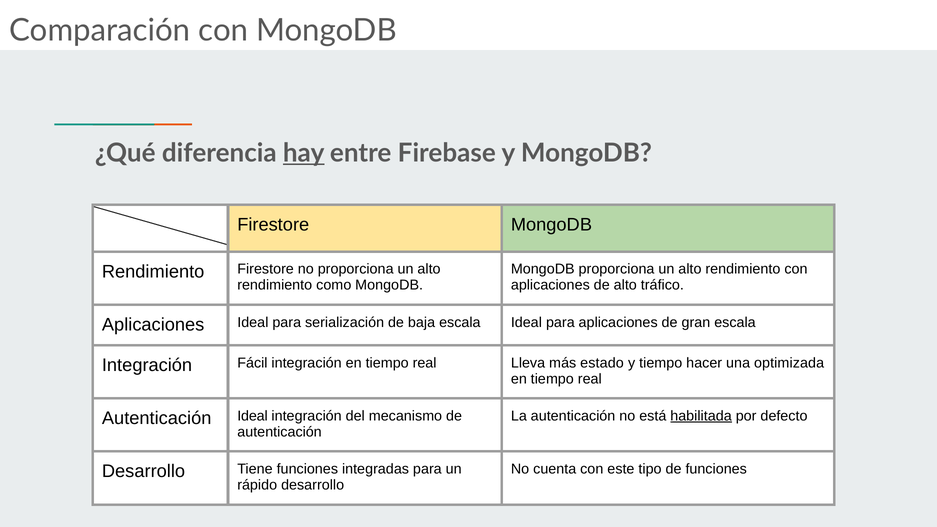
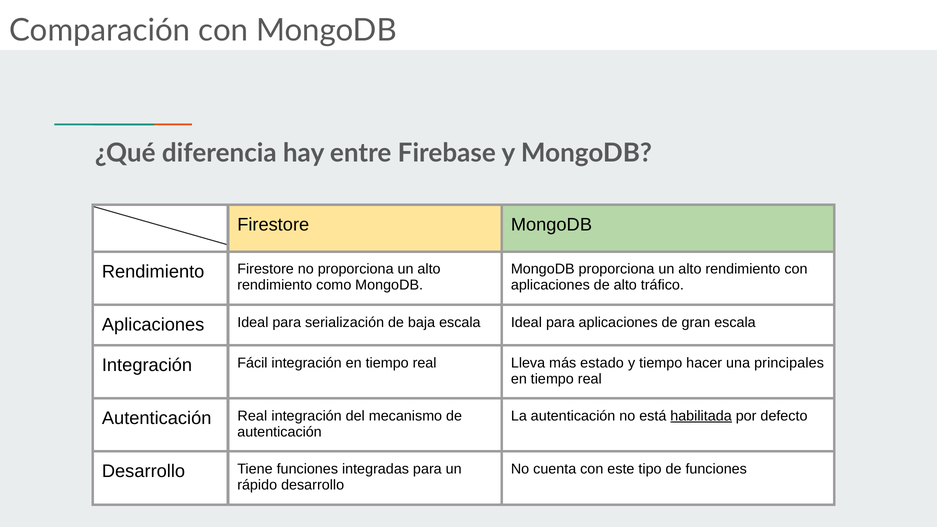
hay underline: present -> none
optimizada: optimizada -> principales
Autenticación Ideal: Ideal -> Real
